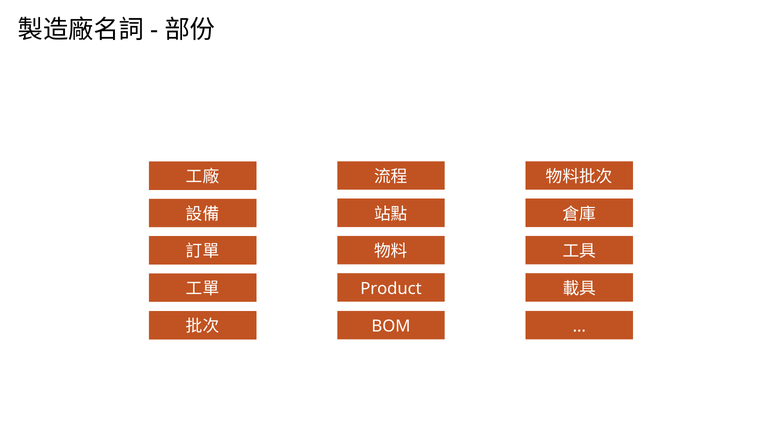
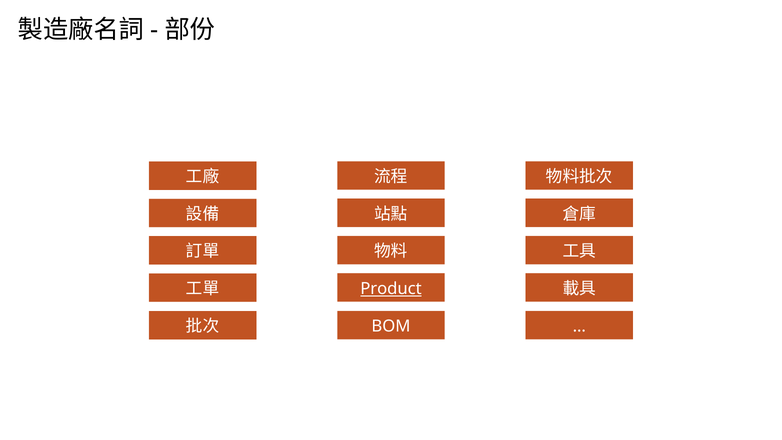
Product underline: none -> present
